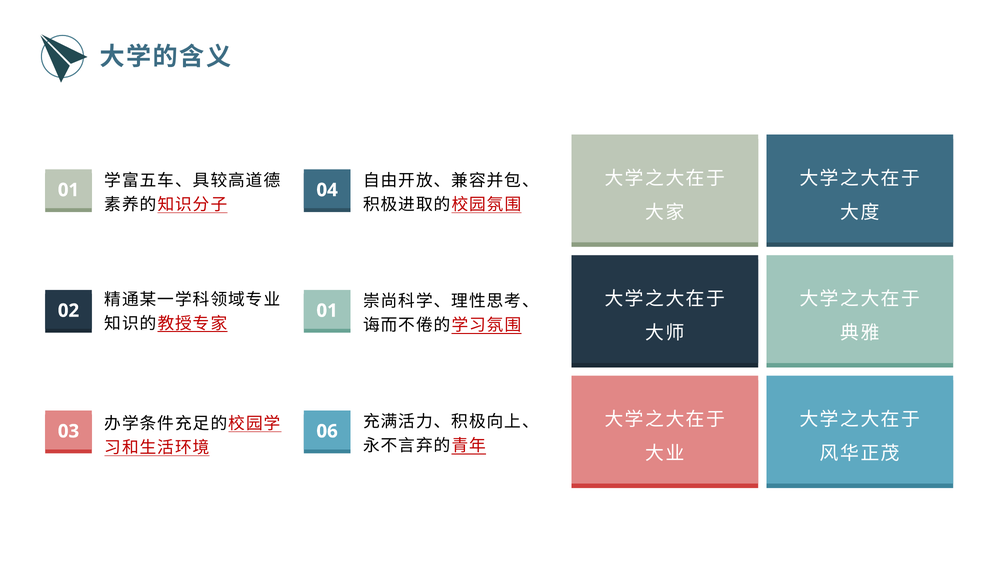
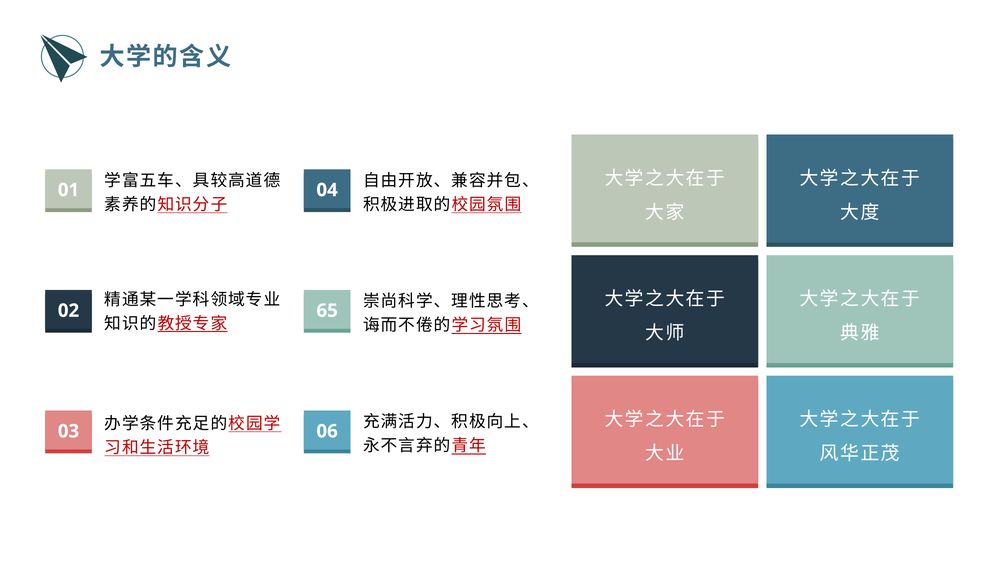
01 at (327, 311): 01 -> 65
